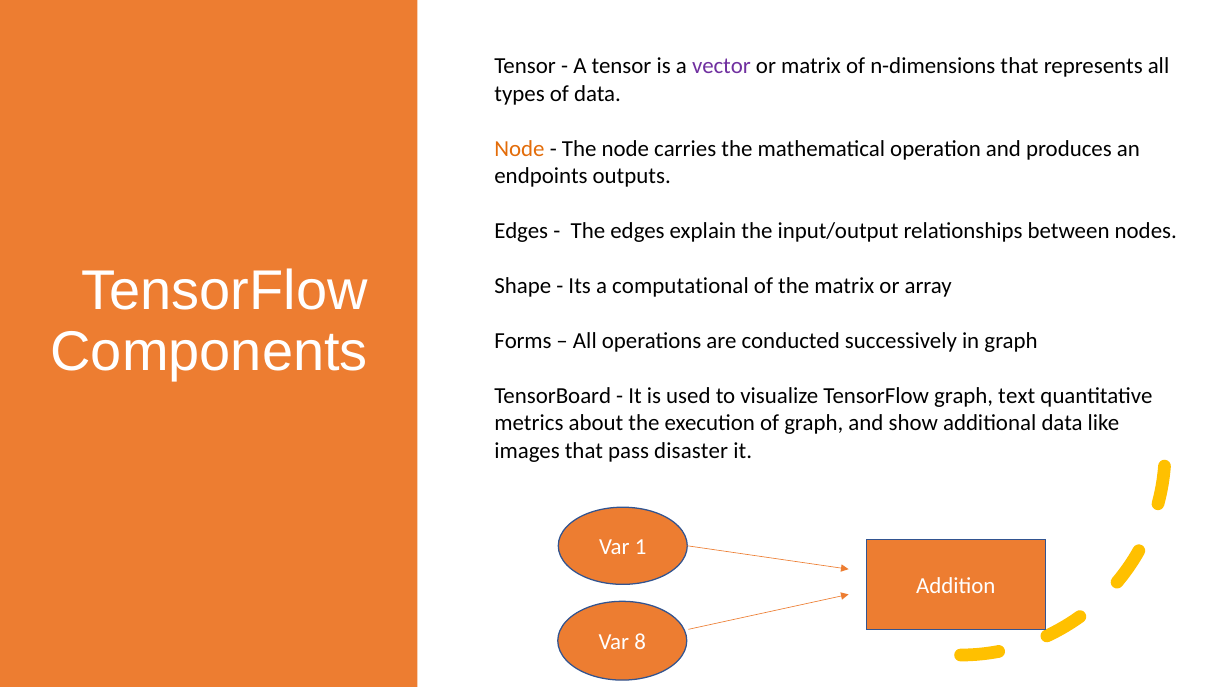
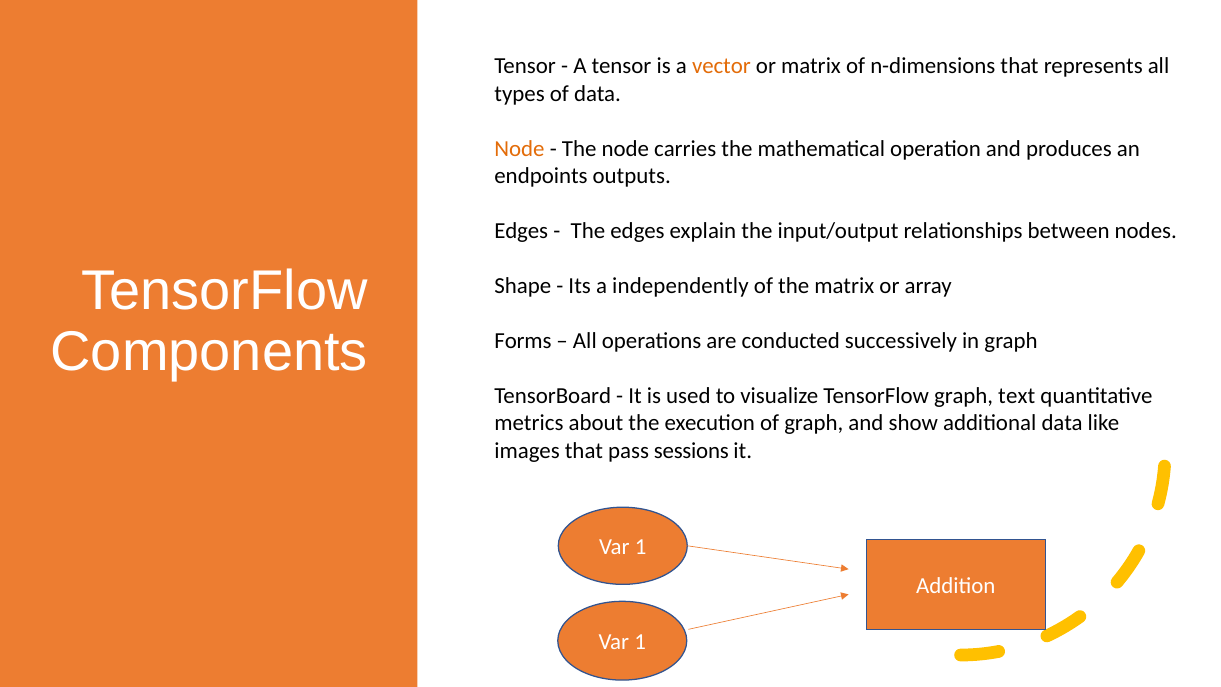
vector colour: purple -> orange
computational: computational -> independently
disaster: disaster -> sessions
8 at (640, 642): 8 -> 1
